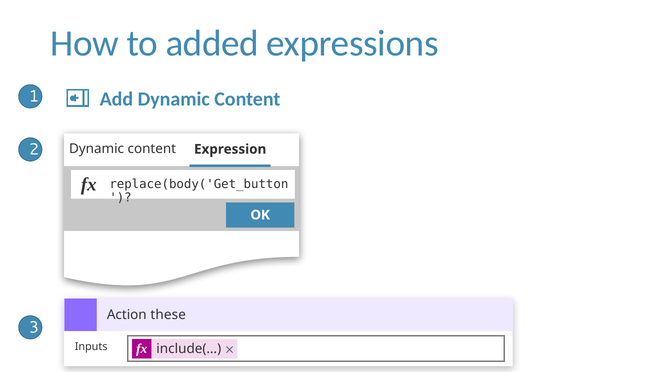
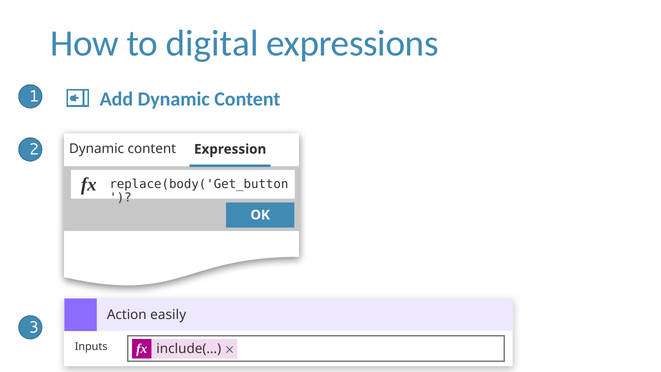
added: added -> digital
these: these -> easily
